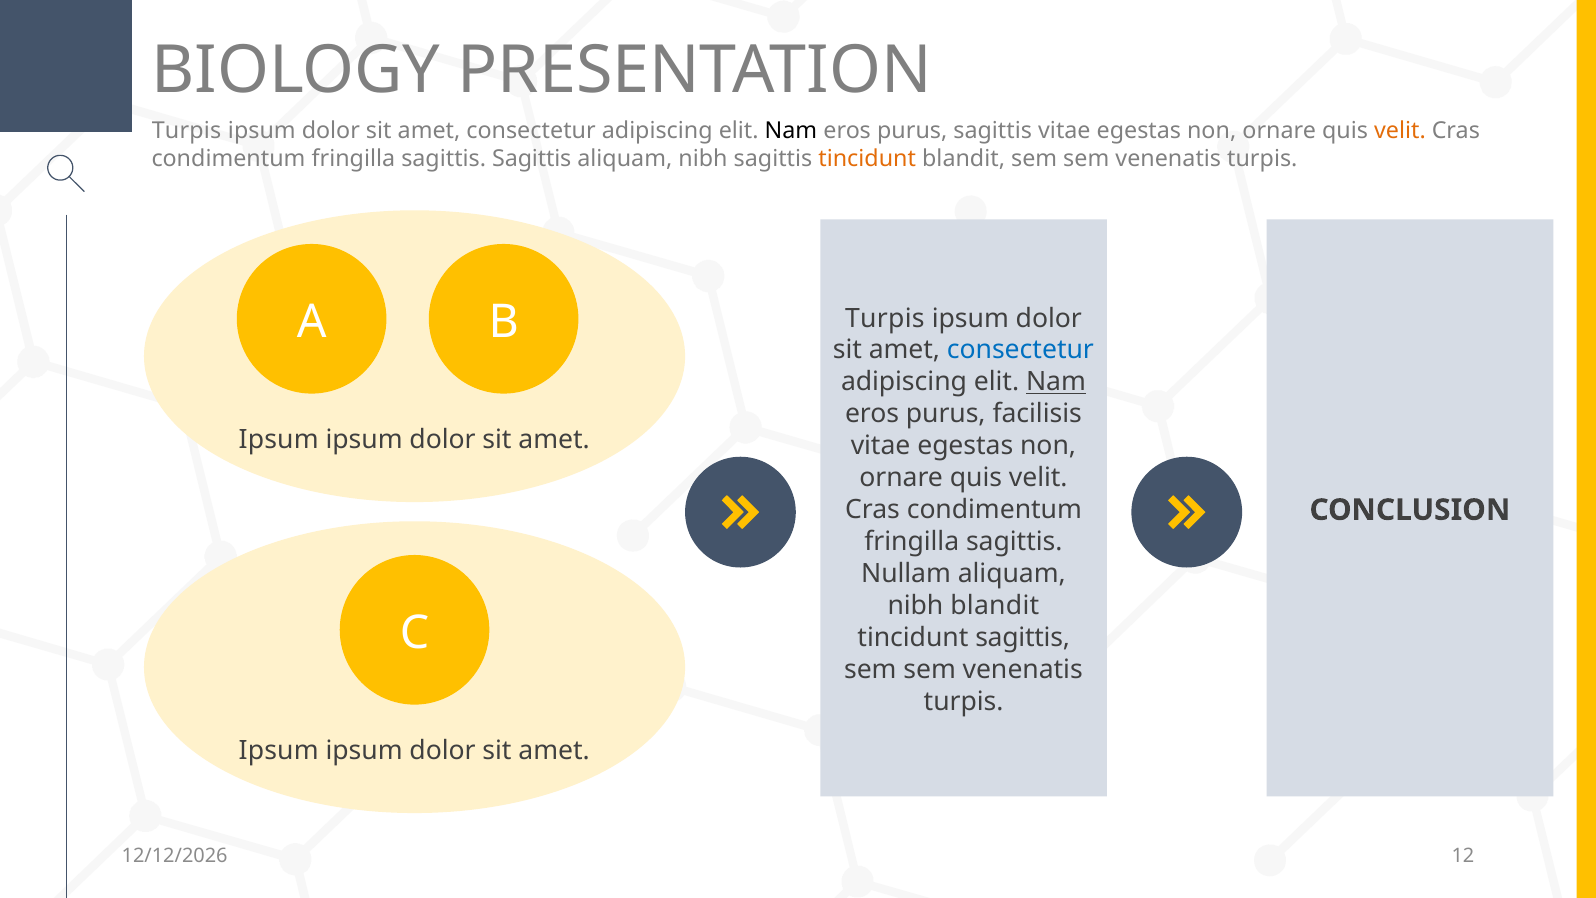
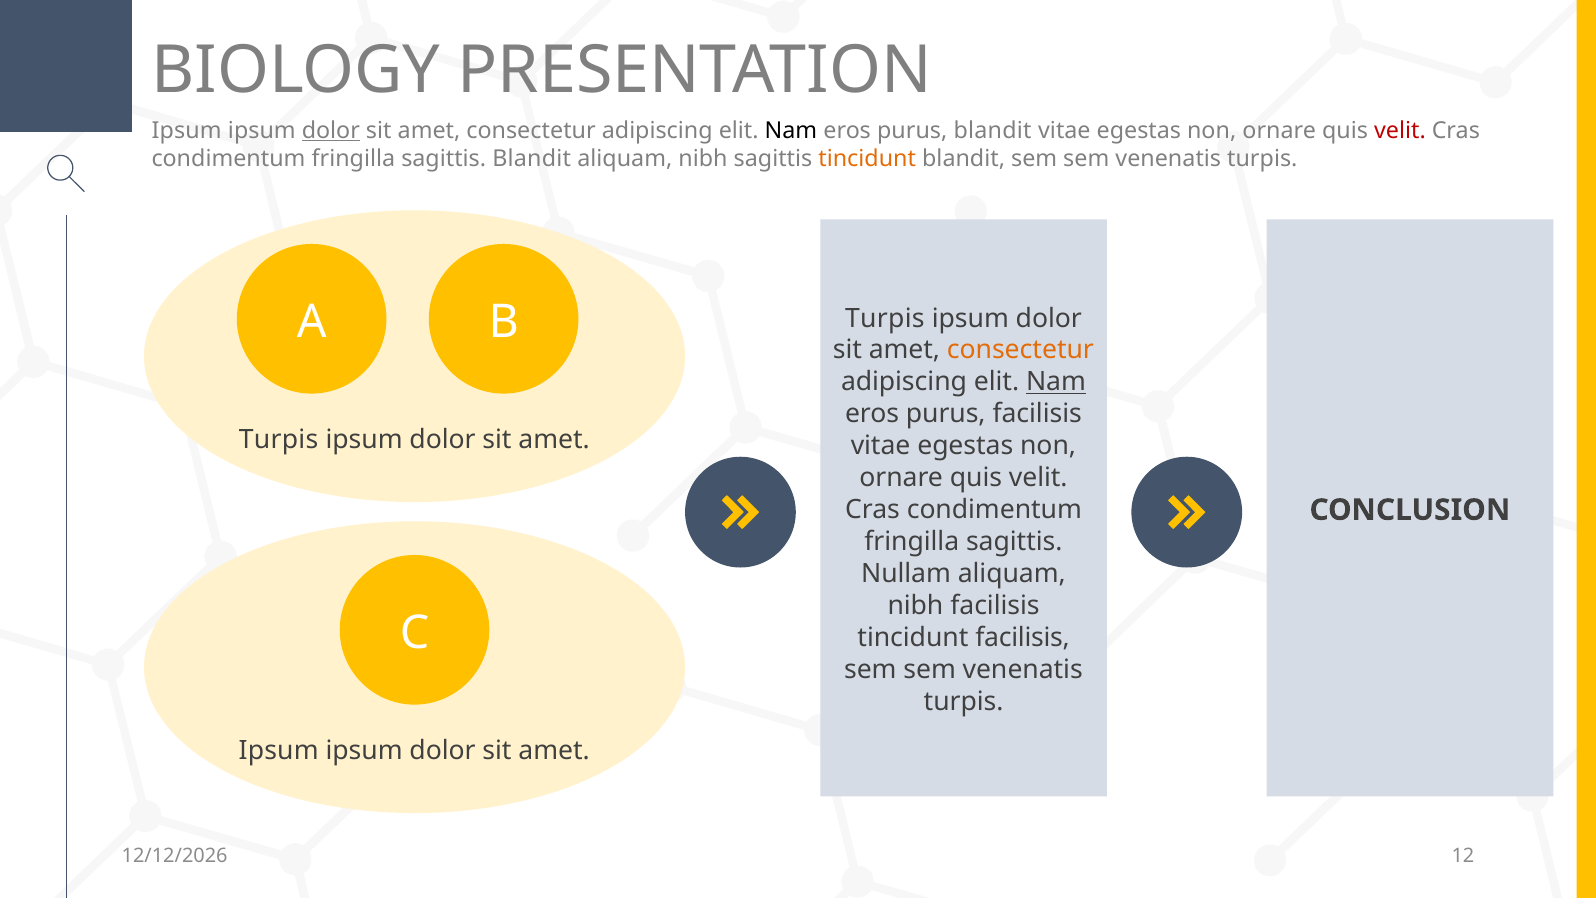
Turpis at (187, 131): Turpis -> Ipsum
dolor at (331, 131) underline: none -> present
purus sagittis: sagittis -> blandit
velit at (1400, 131) colour: orange -> red
sagittis Sagittis: Sagittis -> Blandit
consectetur at (1020, 350) colour: blue -> orange
Ipsum at (279, 439): Ipsum -> Turpis
nibh blandit: blandit -> facilisis
tincidunt sagittis: sagittis -> facilisis
